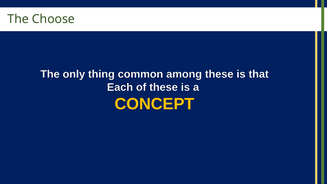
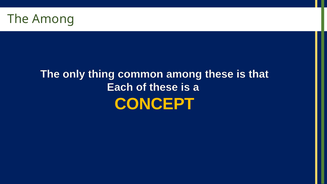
The Choose: Choose -> Among
